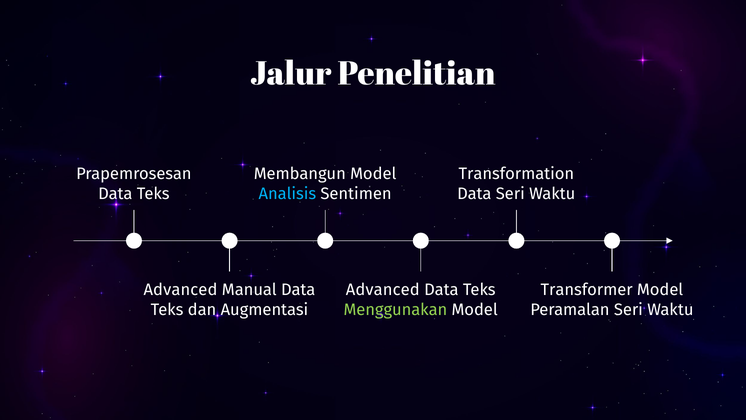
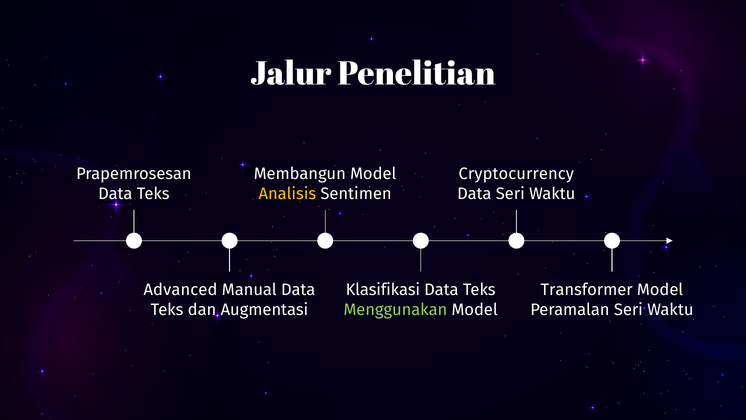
Transformation: Transformation -> Cryptocurrency
Analisis colour: light blue -> yellow
Advanced at (383, 290): Advanced -> Klasifikasi
